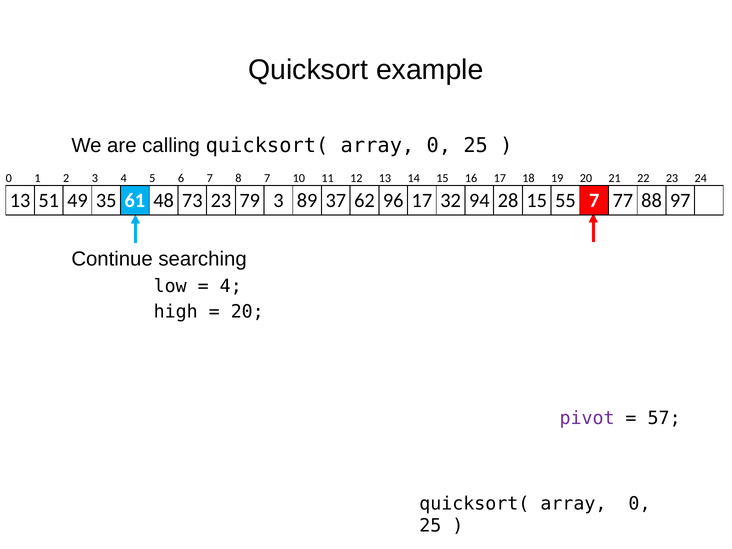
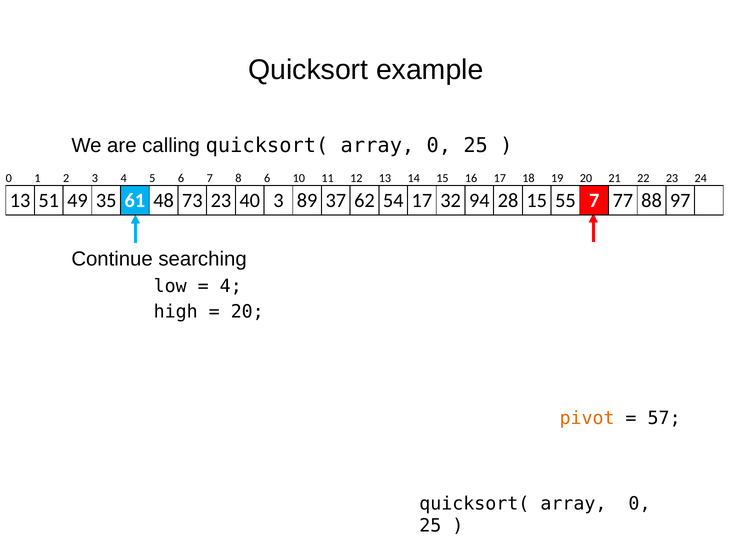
8 7: 7 -> 6
79: 79 -> 40
96: 96 -> 54
pivot colour: purple -> orange
